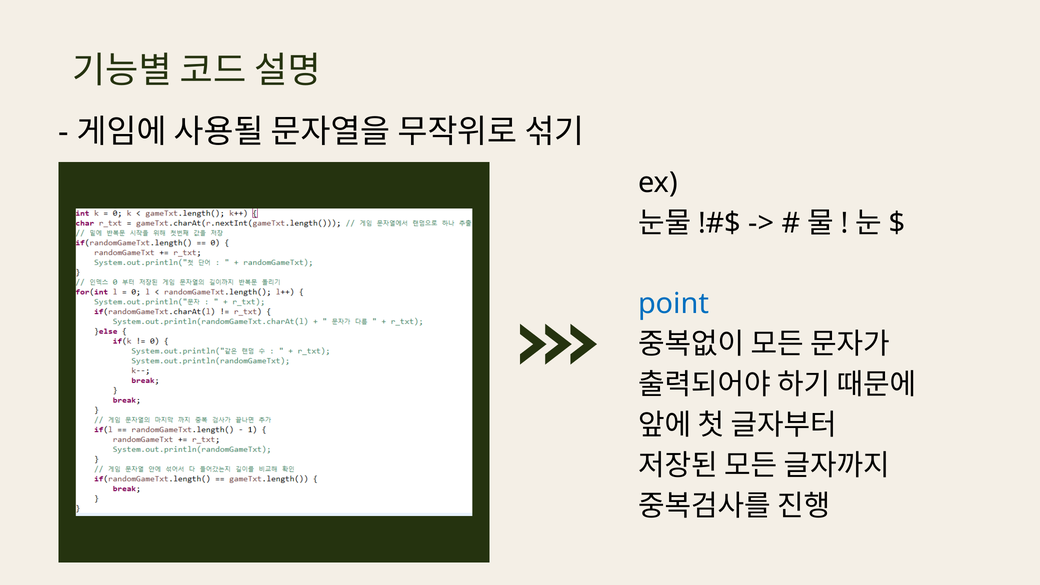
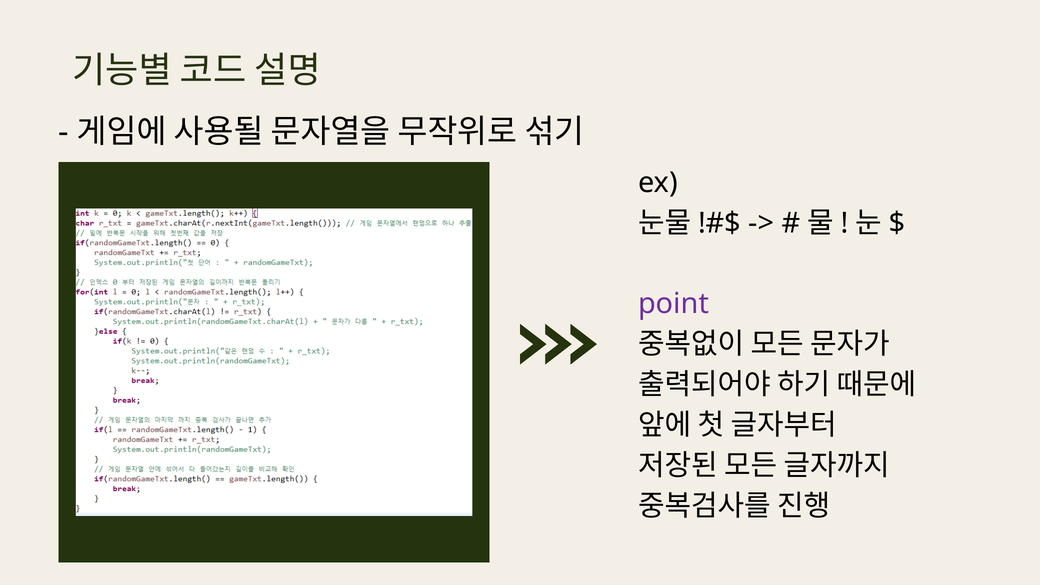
point colour: blue -> purple
